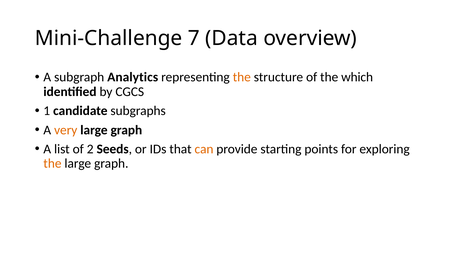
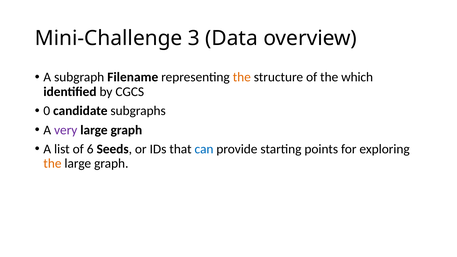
7: 7 -> 3
Analytics: Analytics -> Filename
1: 1 -> 0
very colour: orange -> purple
2: 2 -> 6
can colour: orange -> blue
